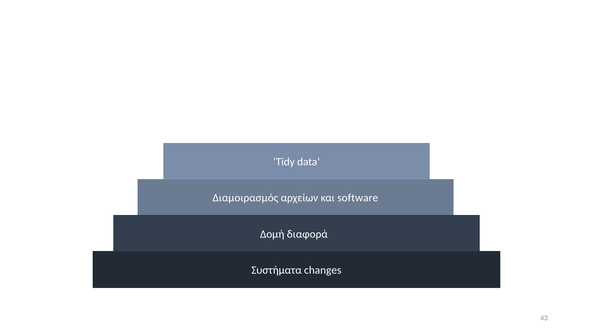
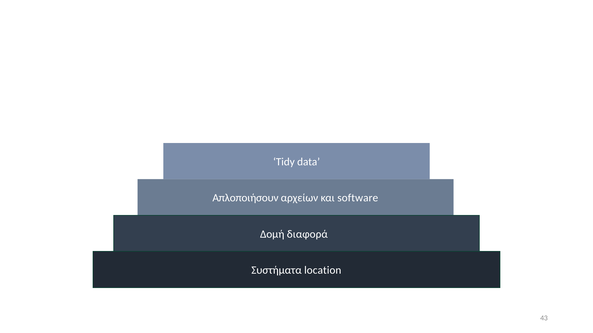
Διαμοιρασμός: Διαμοιρασμός -> Απλοποιήσουν
changes: changes -> location
